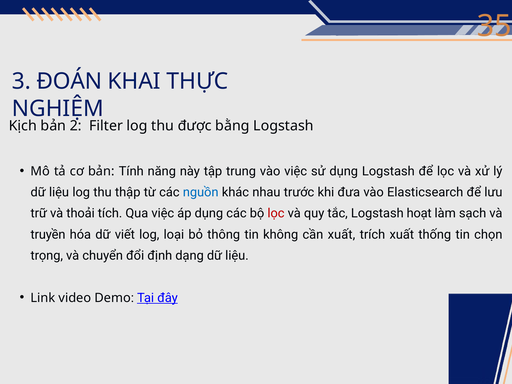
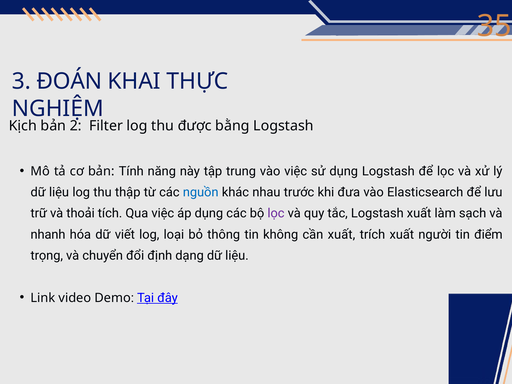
lọc at (276, 213) colour: red -> purple
Logstash hoạt: hoạt -> xuất
truyền: truyền -> nhanh
thống: thống -> người
chọn: chọn -> điểm
